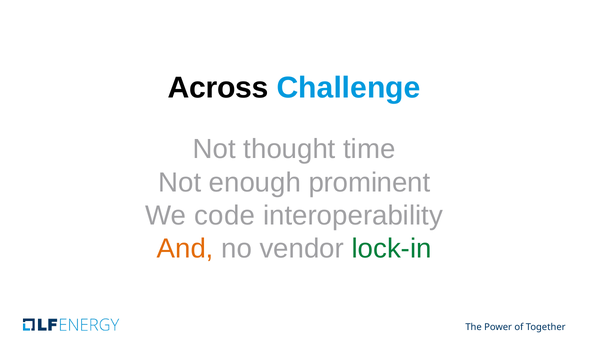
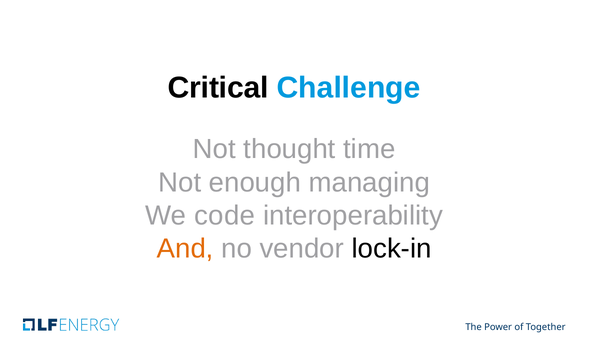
Across: Across -> Critical
prominent: prominent -> managing
lock-in colour: green -> black
